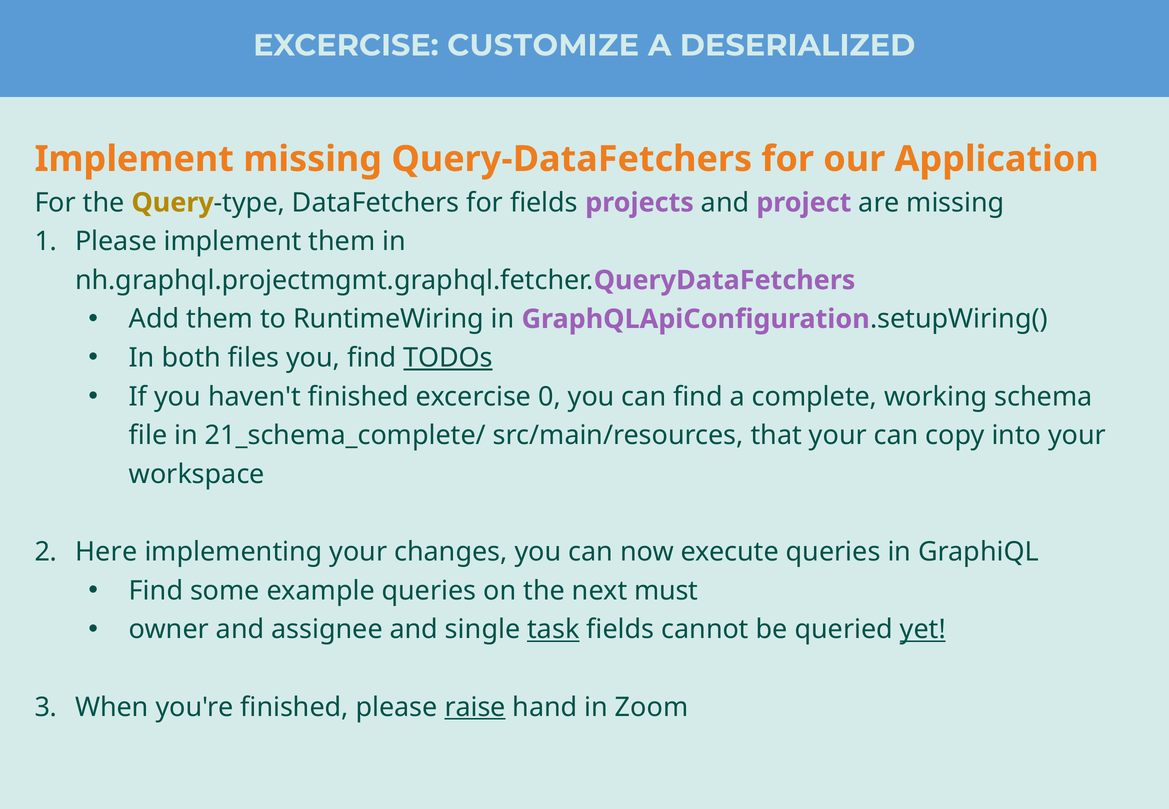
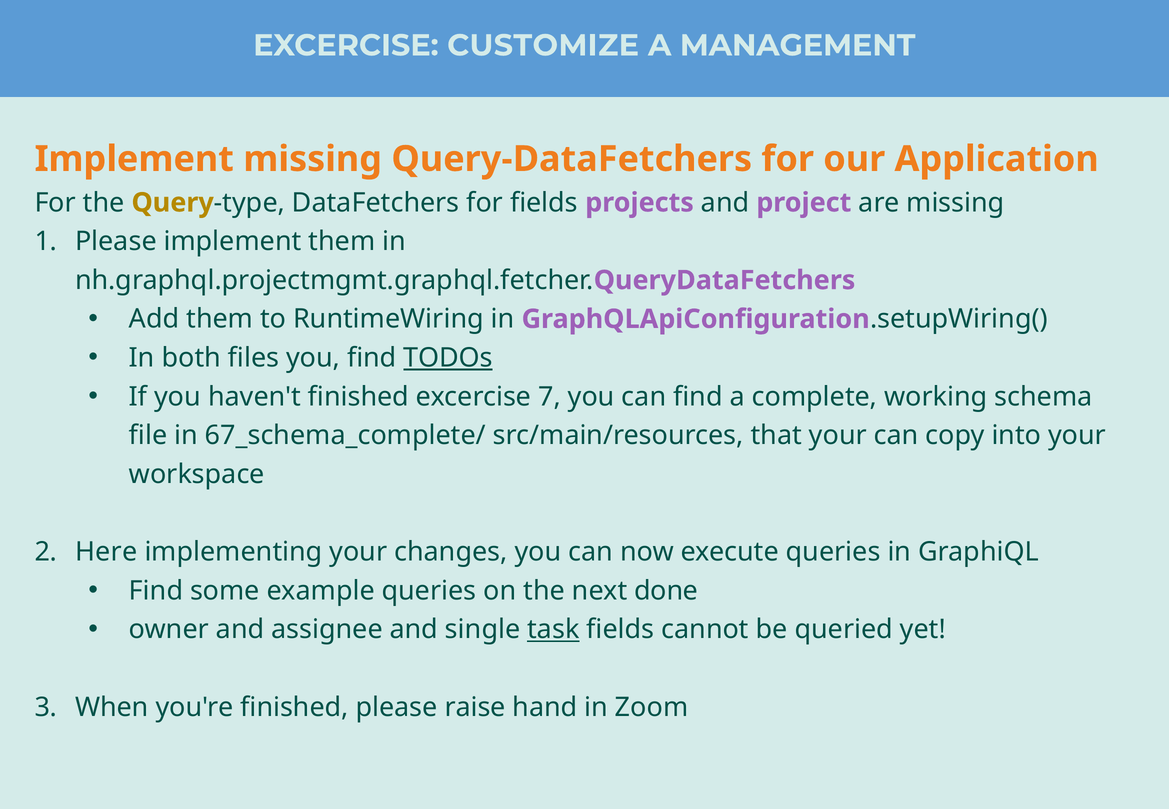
DESERIALIZED: DESERIALIZED -> MANAGEMENT
0: 0 -> 7
21_schema_complete/: 21_schema_complete/ -> 67_schema_complete/
must: must -> done
yet underline: present -> none
raise underline: present -> none
